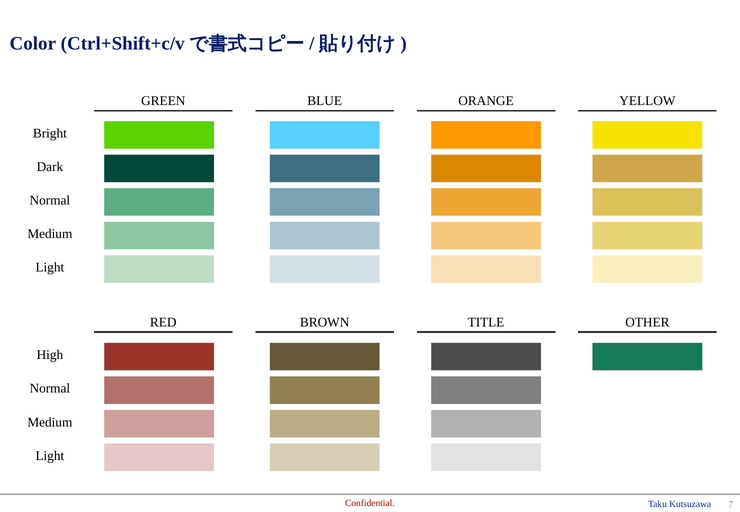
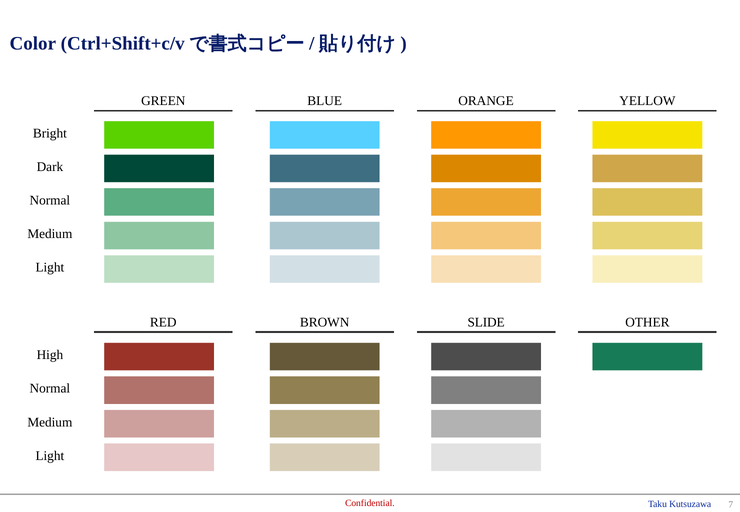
TITLE: TITLE -> SLIDE
